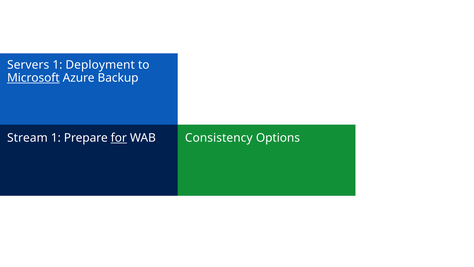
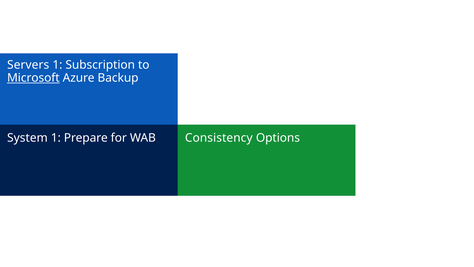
Deployment: Deployment -> Subscription
Stream: Stream -> System
for underline: present -> none
